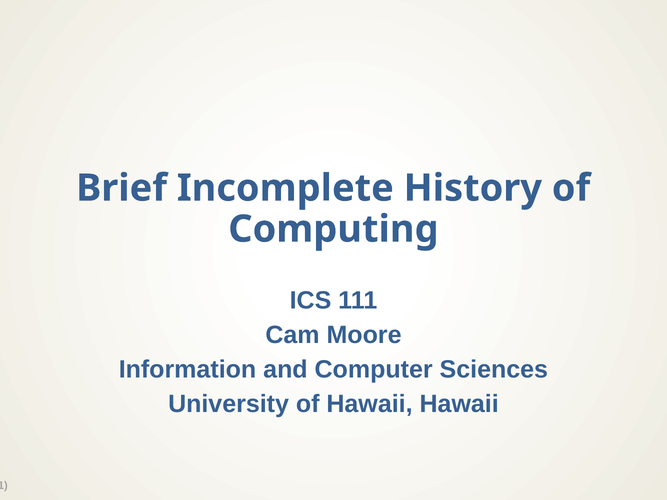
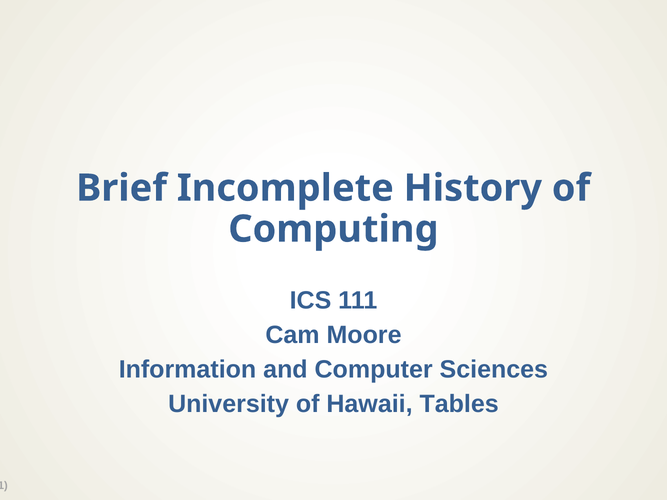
Hawaii Hawaii: Hawaii -> Tables
